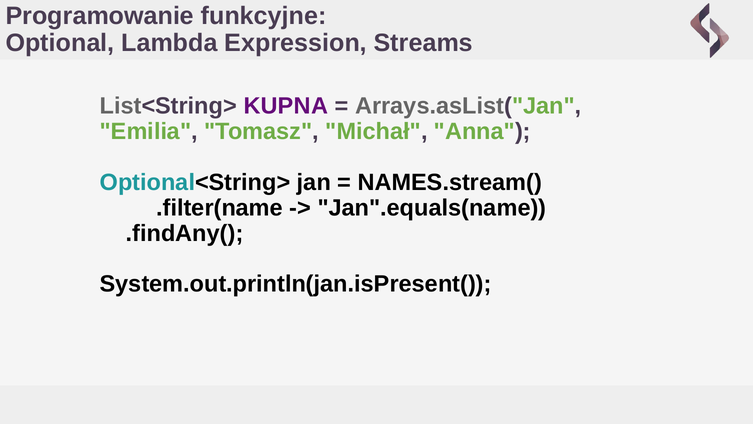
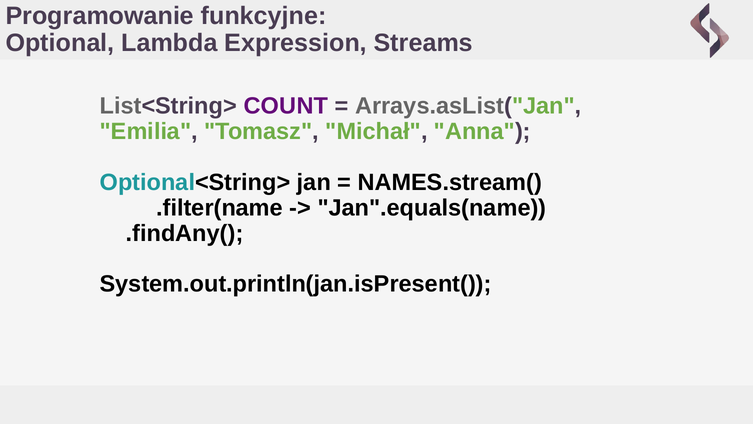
KUPNA: KUPNA -> COUNT
